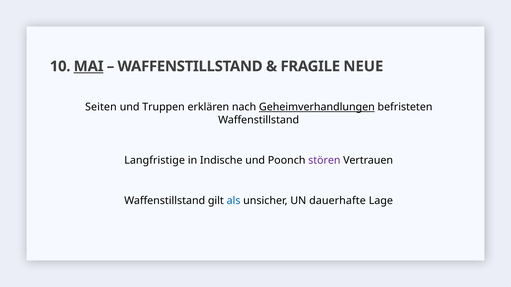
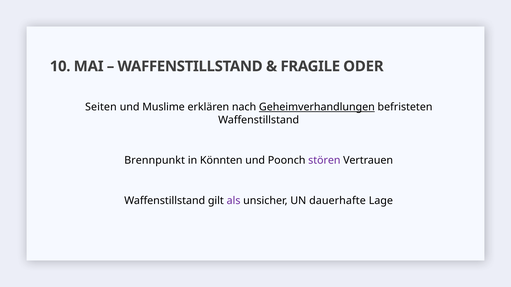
MAI underline: present -> none
NEUE: NEUE -> ODER
Truppen: Truppen -> Muslime
Langfristige: Langfristige -> Brennpunkt
Indische: Indische -> Könnten
als colour: blue -> purple
